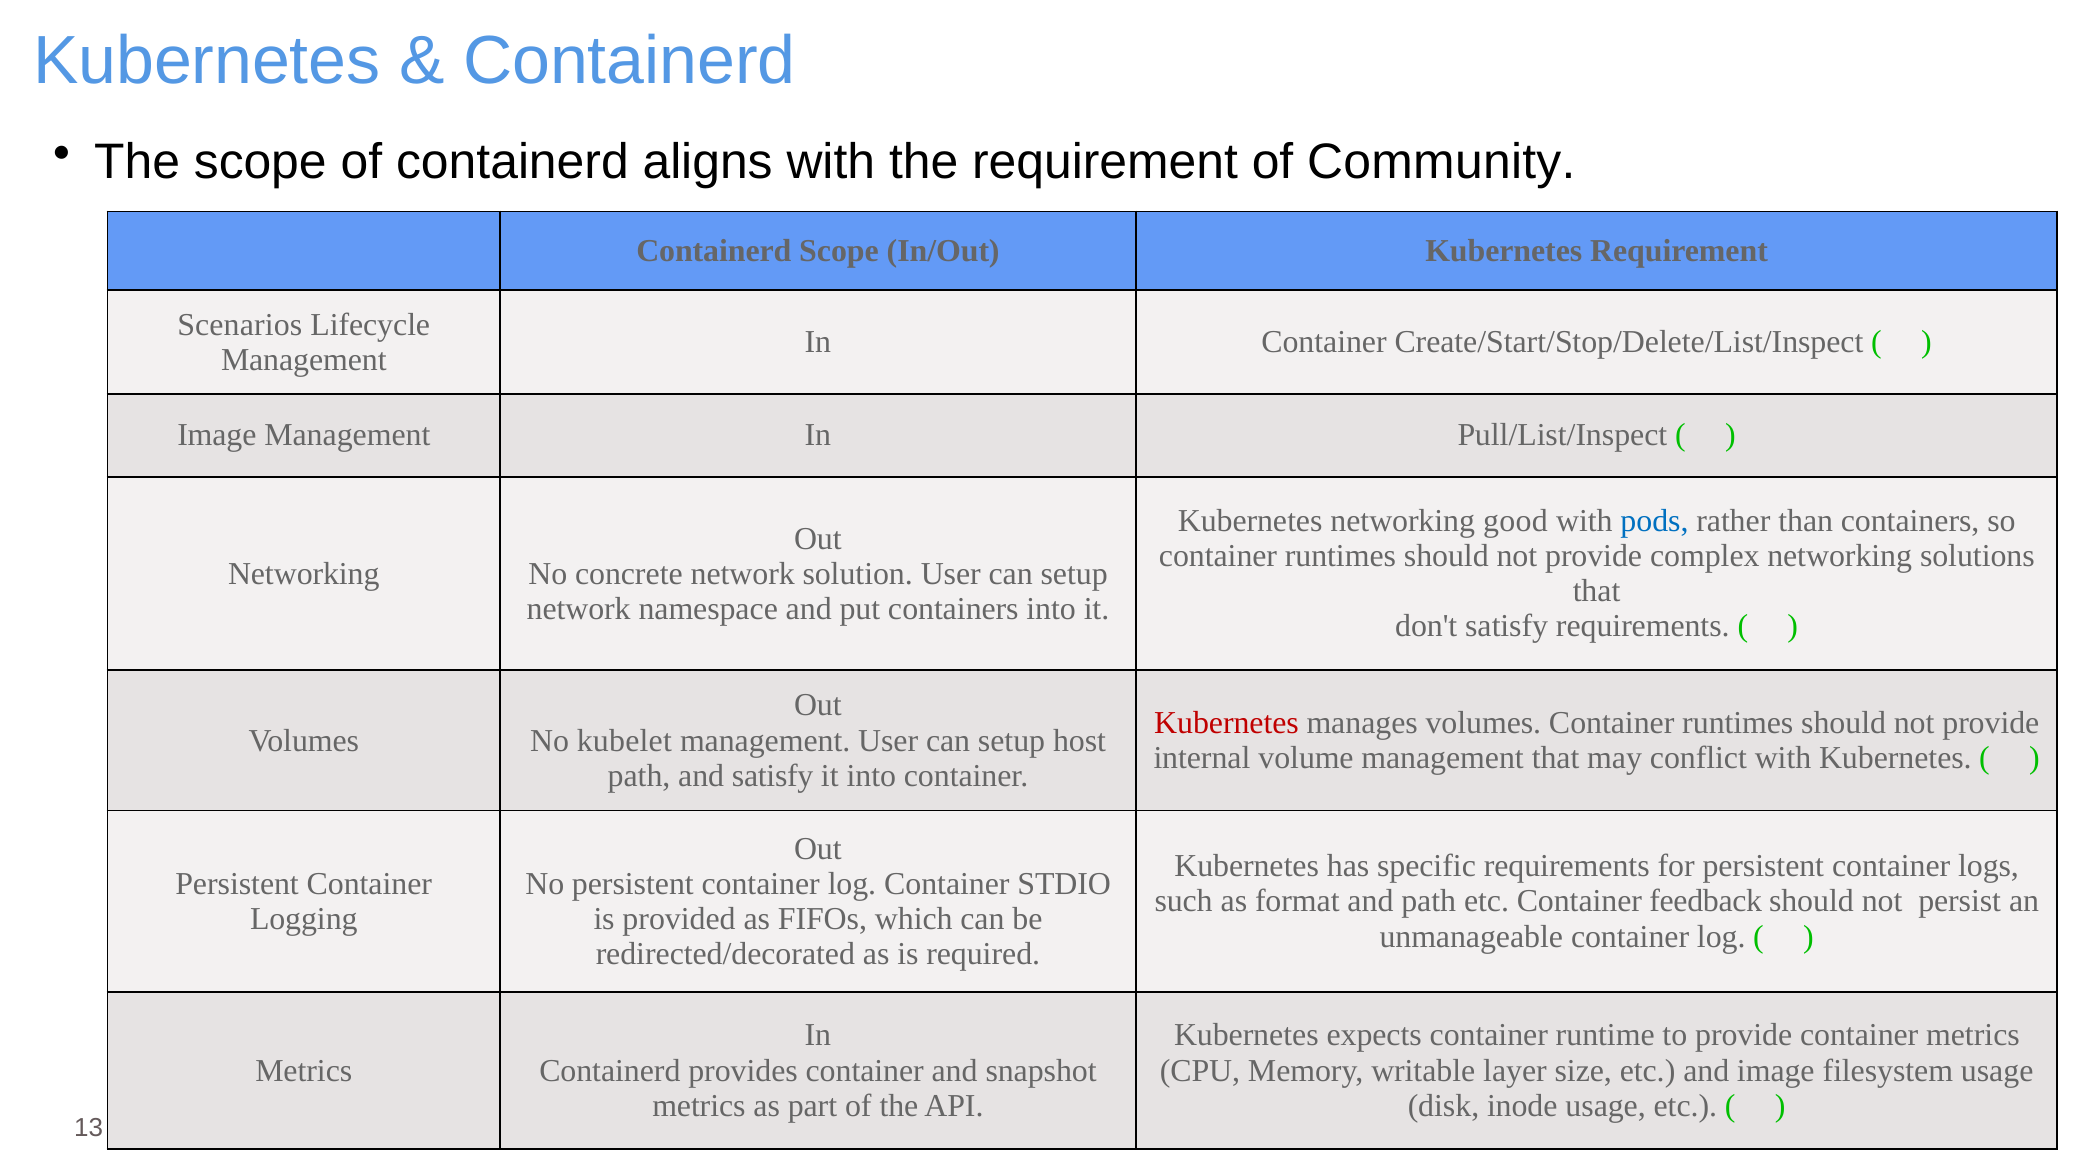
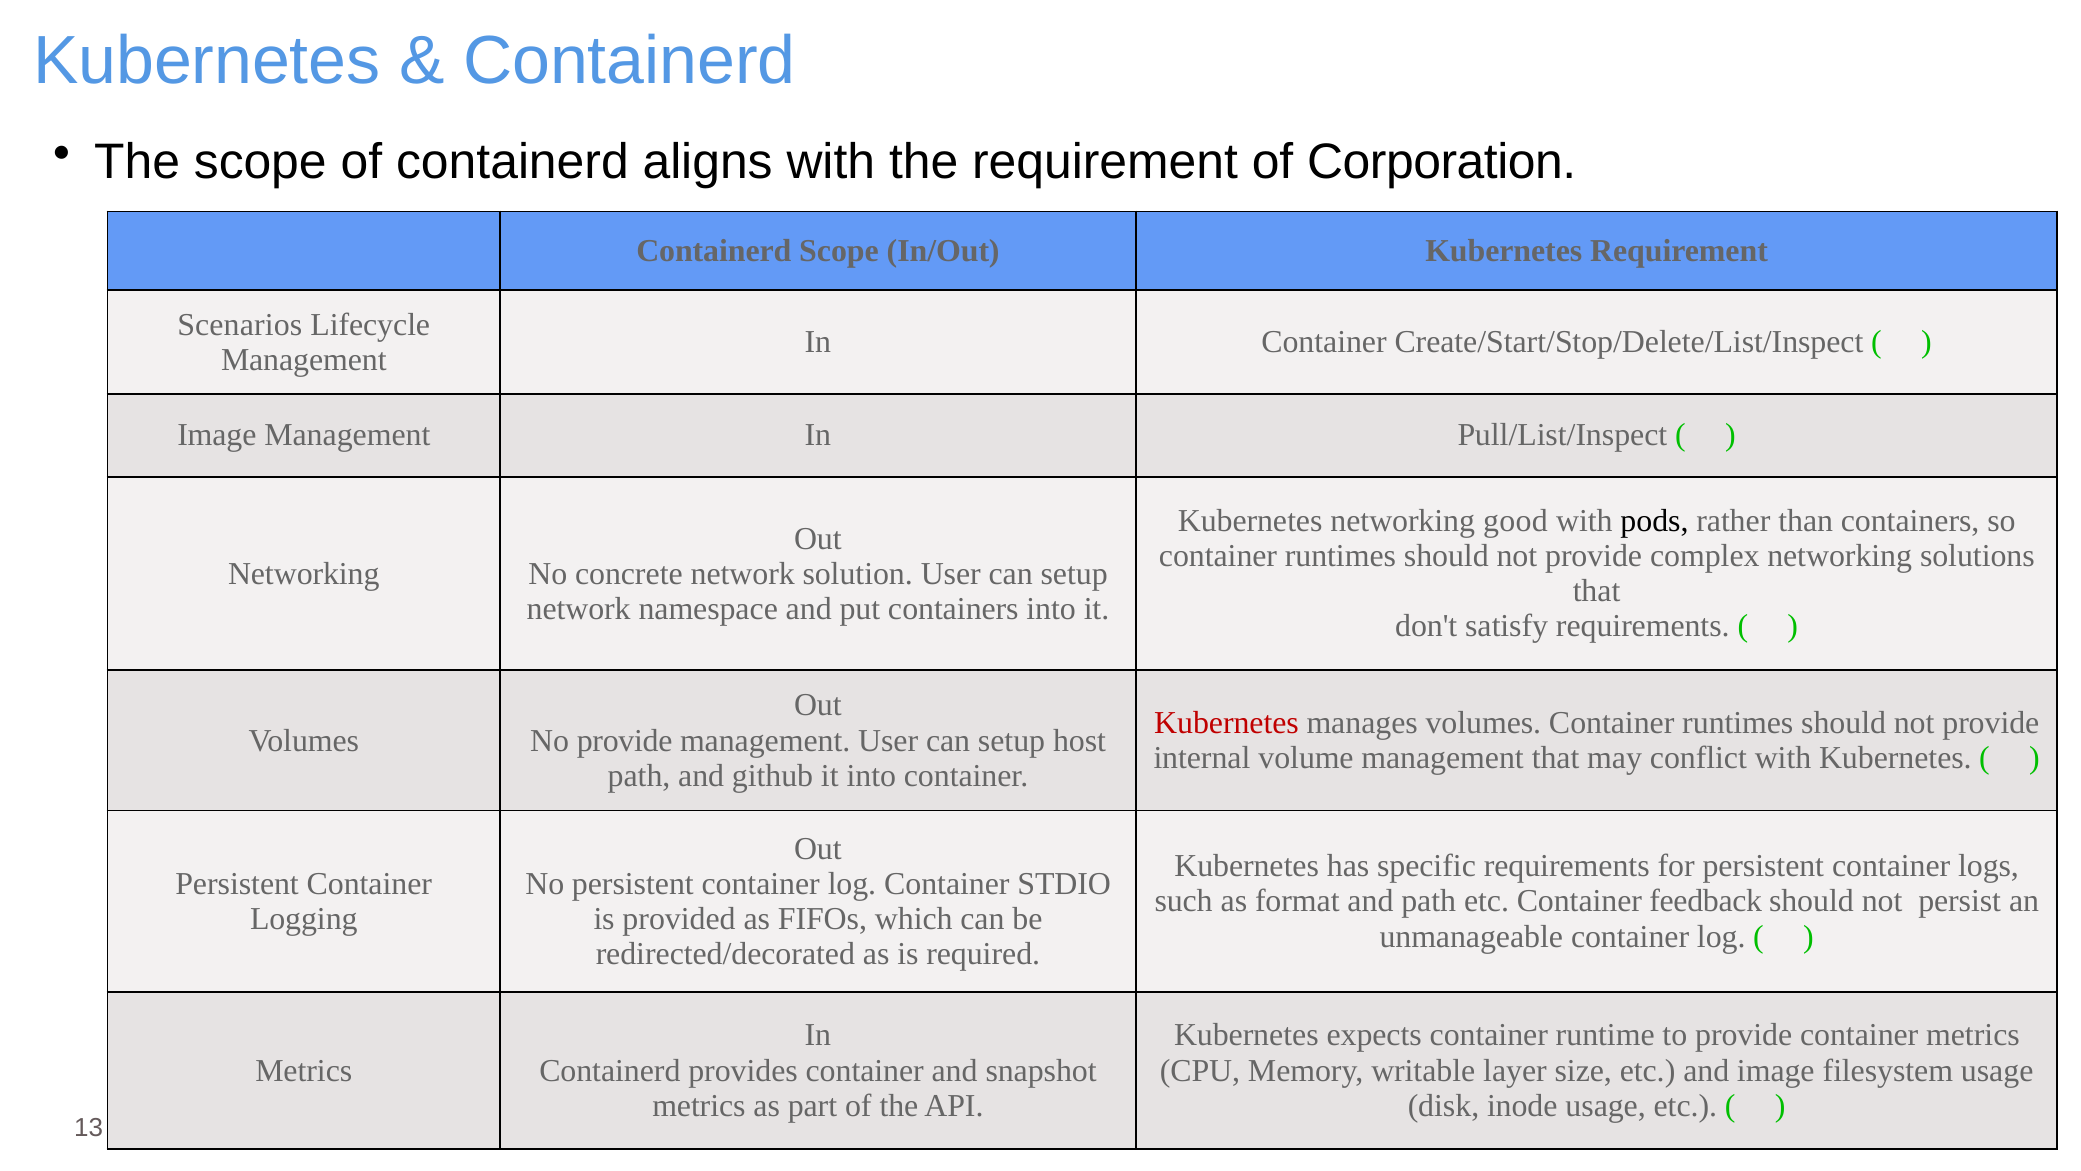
Community: Community -> Corporation
pods colour: blue -> black
No kubelet: kubelet -> provide
and satisfy: satisfy -> github
